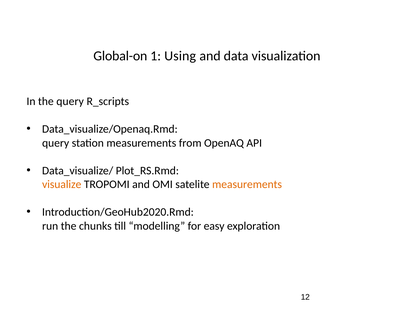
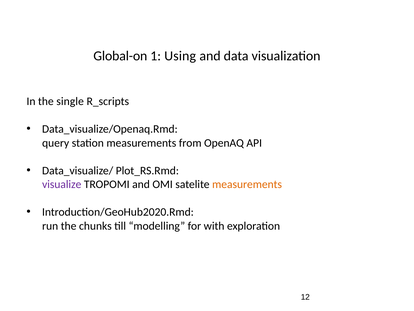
the query: query -> single
visualize colour: orange -> purple
easy: easy -> with
